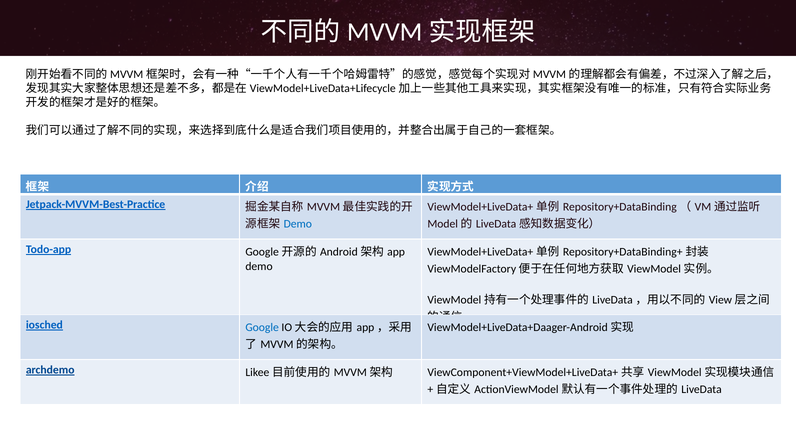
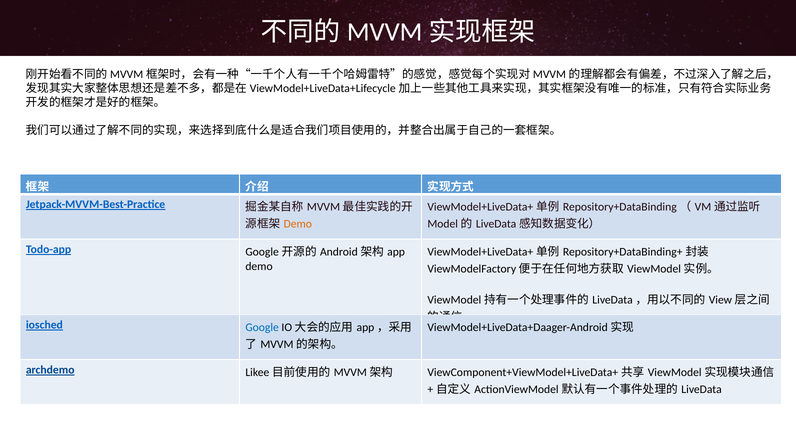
Demo at (298, 224) colour: blue -> orange
